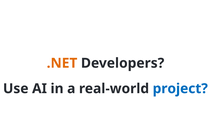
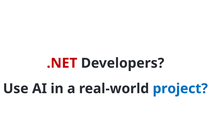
.NET colour: orange -> red
